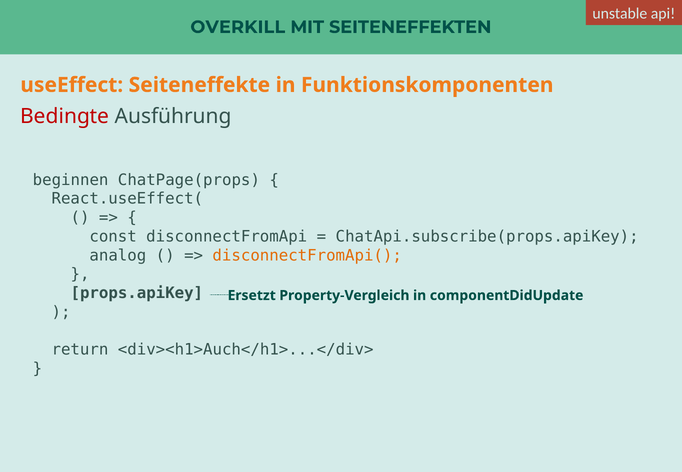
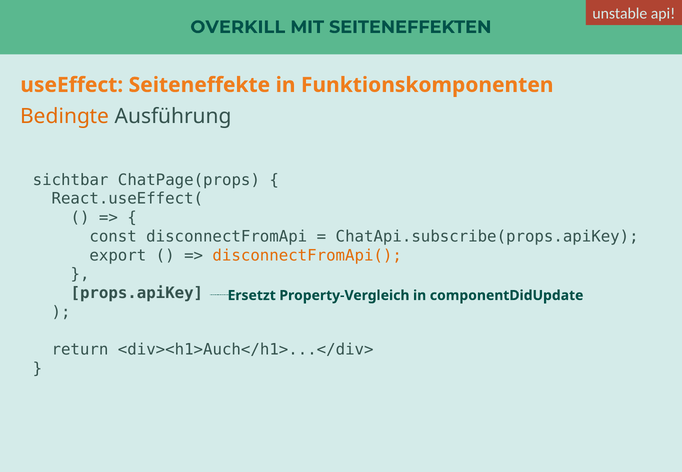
Bedingte colour: red -> orange
beginnen: beginnen -> sichtbar
analog: analog -> export
